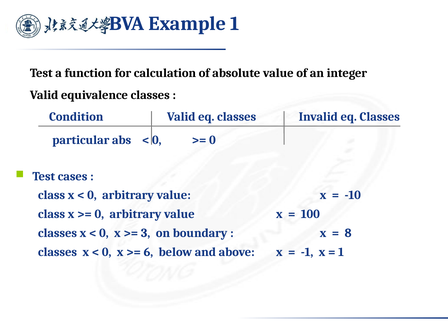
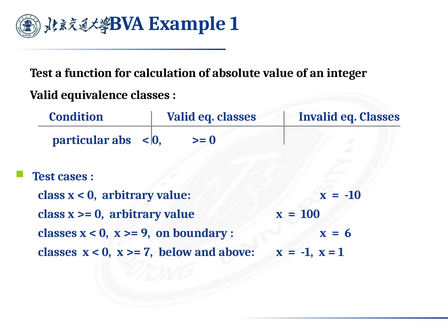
3: 3 -> 9
8: 8 -> 6
6: 6 -> 7
